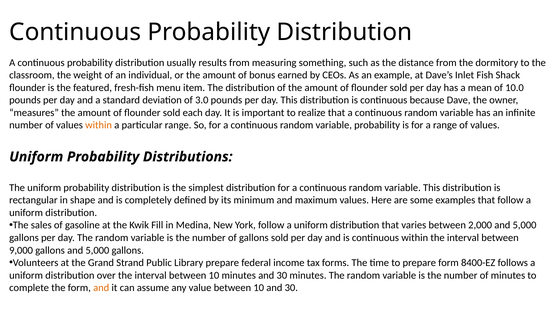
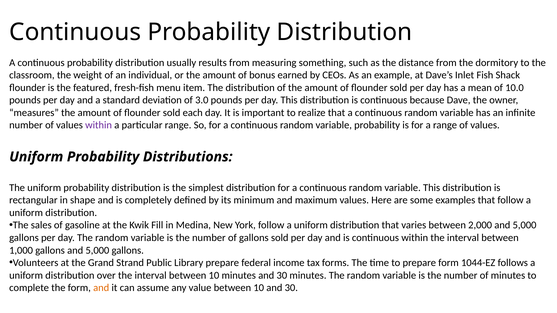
within at (99, 125) colour: orange -> purple
9,000: 9,000 -> 1,000
8400-EZ: 8400-EZ -> 1044-EZ
